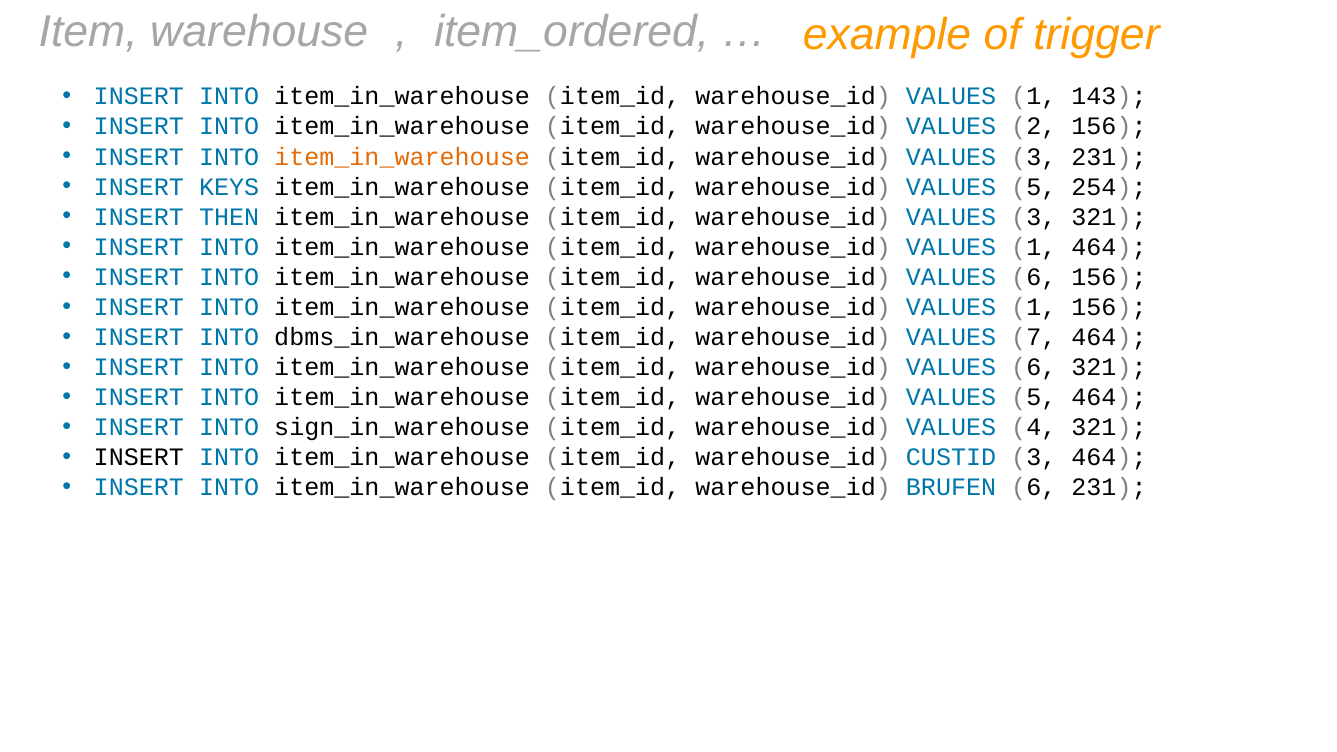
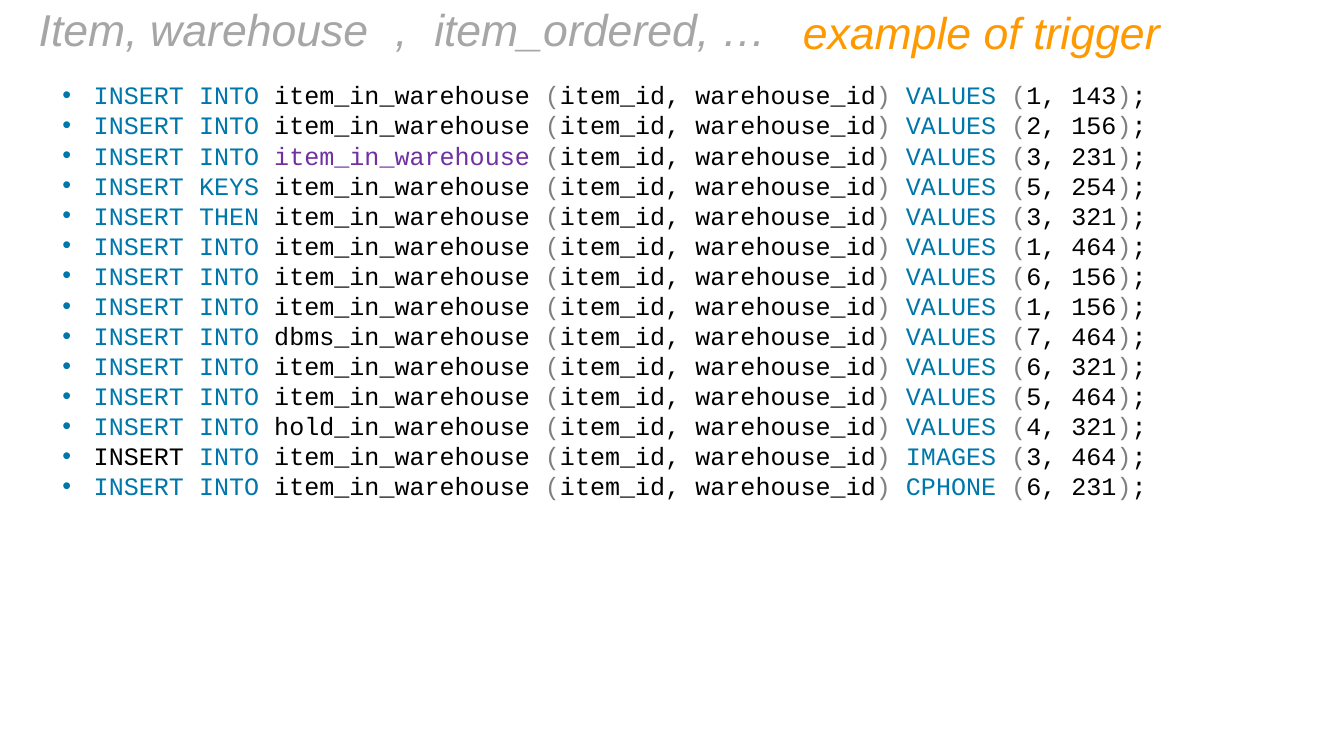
item_in_warehouse at (402, 157) colour: orange -> purple
sign_in_warehouse: sign_in_warehouse -> hold_in_warehouse
CUSTID: CUSTID -> IMAGES
BRUFEN: BRUFEN -> CPHONE
